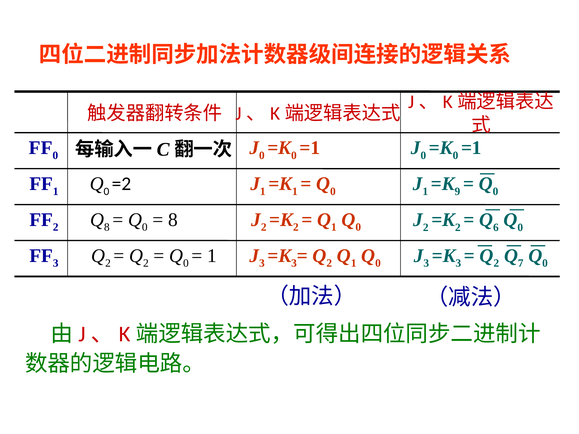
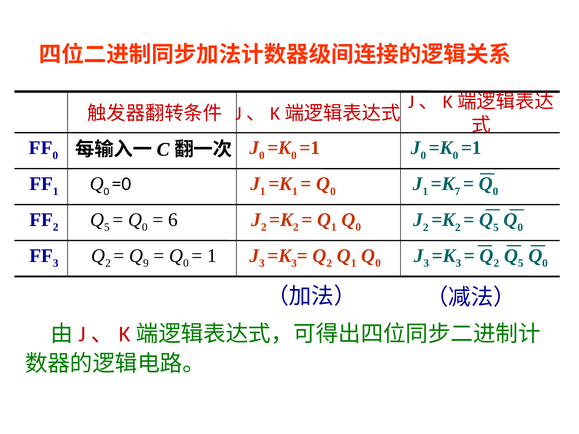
=2: =2 -> =0
9: 9 -> 7
8 at (107, 227): 8 -> 5
8 at (173, 220): 8 -> 6
6 at (496, 227): 6 -> 5
2 at (146, 263): 2 -> 9
7 at (521, 263): 7 -> 5
